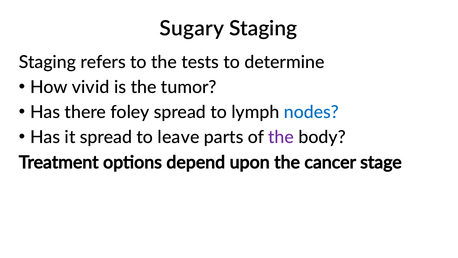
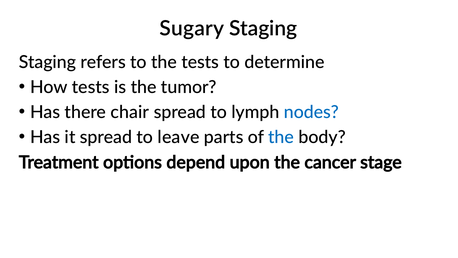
How vivid: vivid -> tests
foley: foley -> chair
the at (281, 137) colour: purple -> blue
